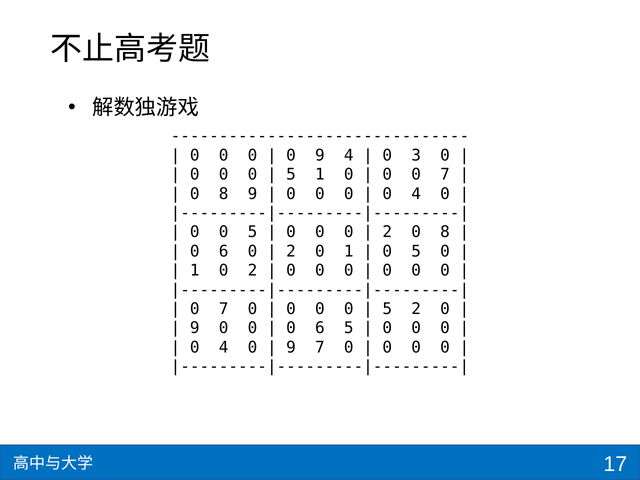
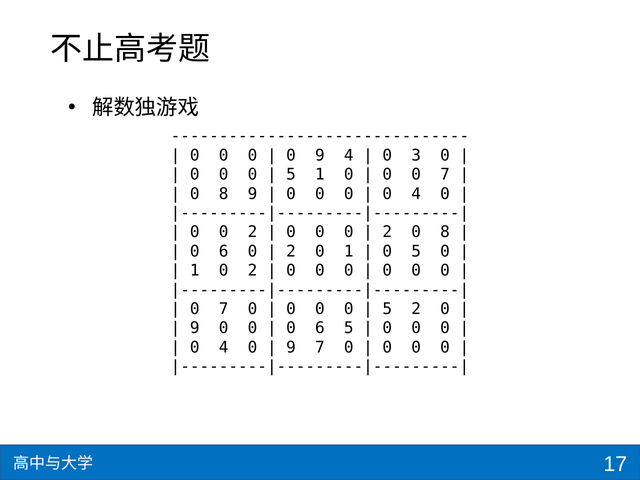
0 0 5: 5 -> 2
